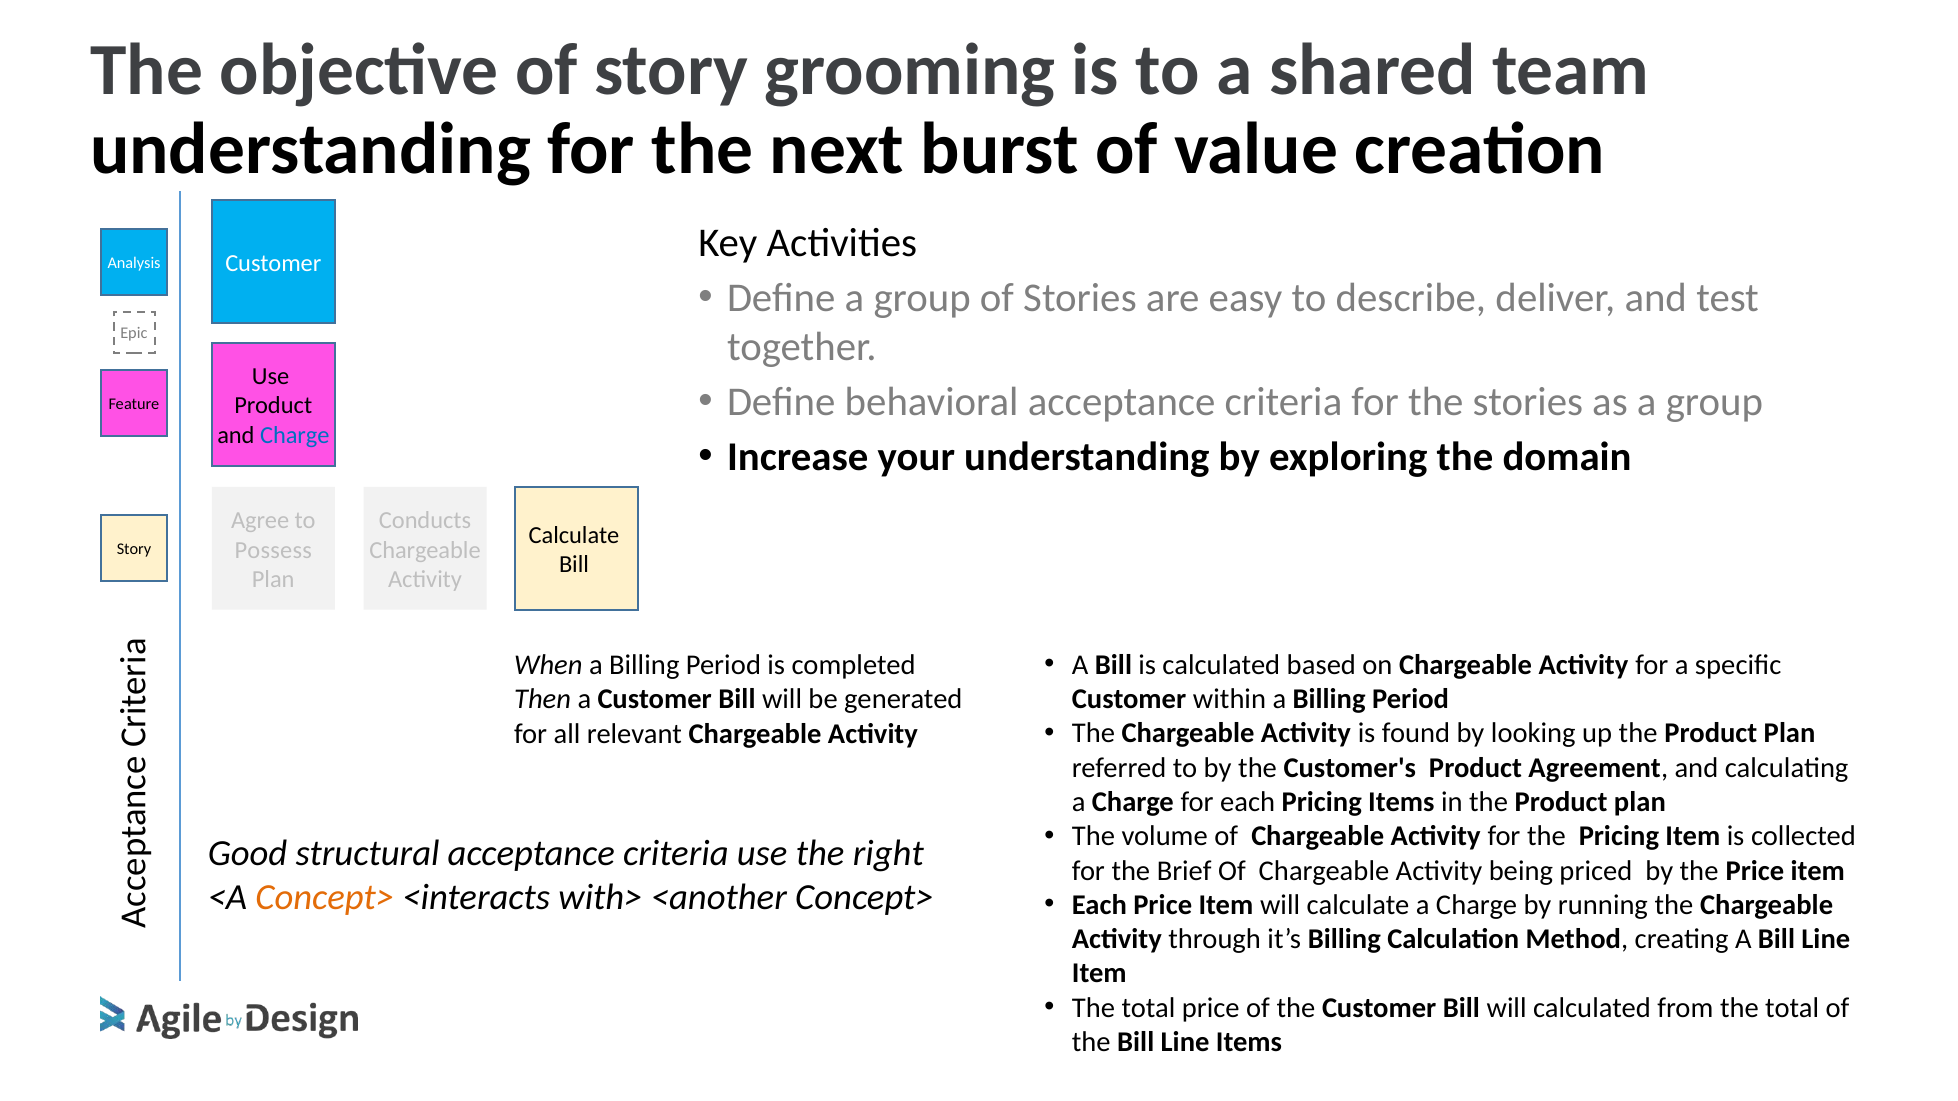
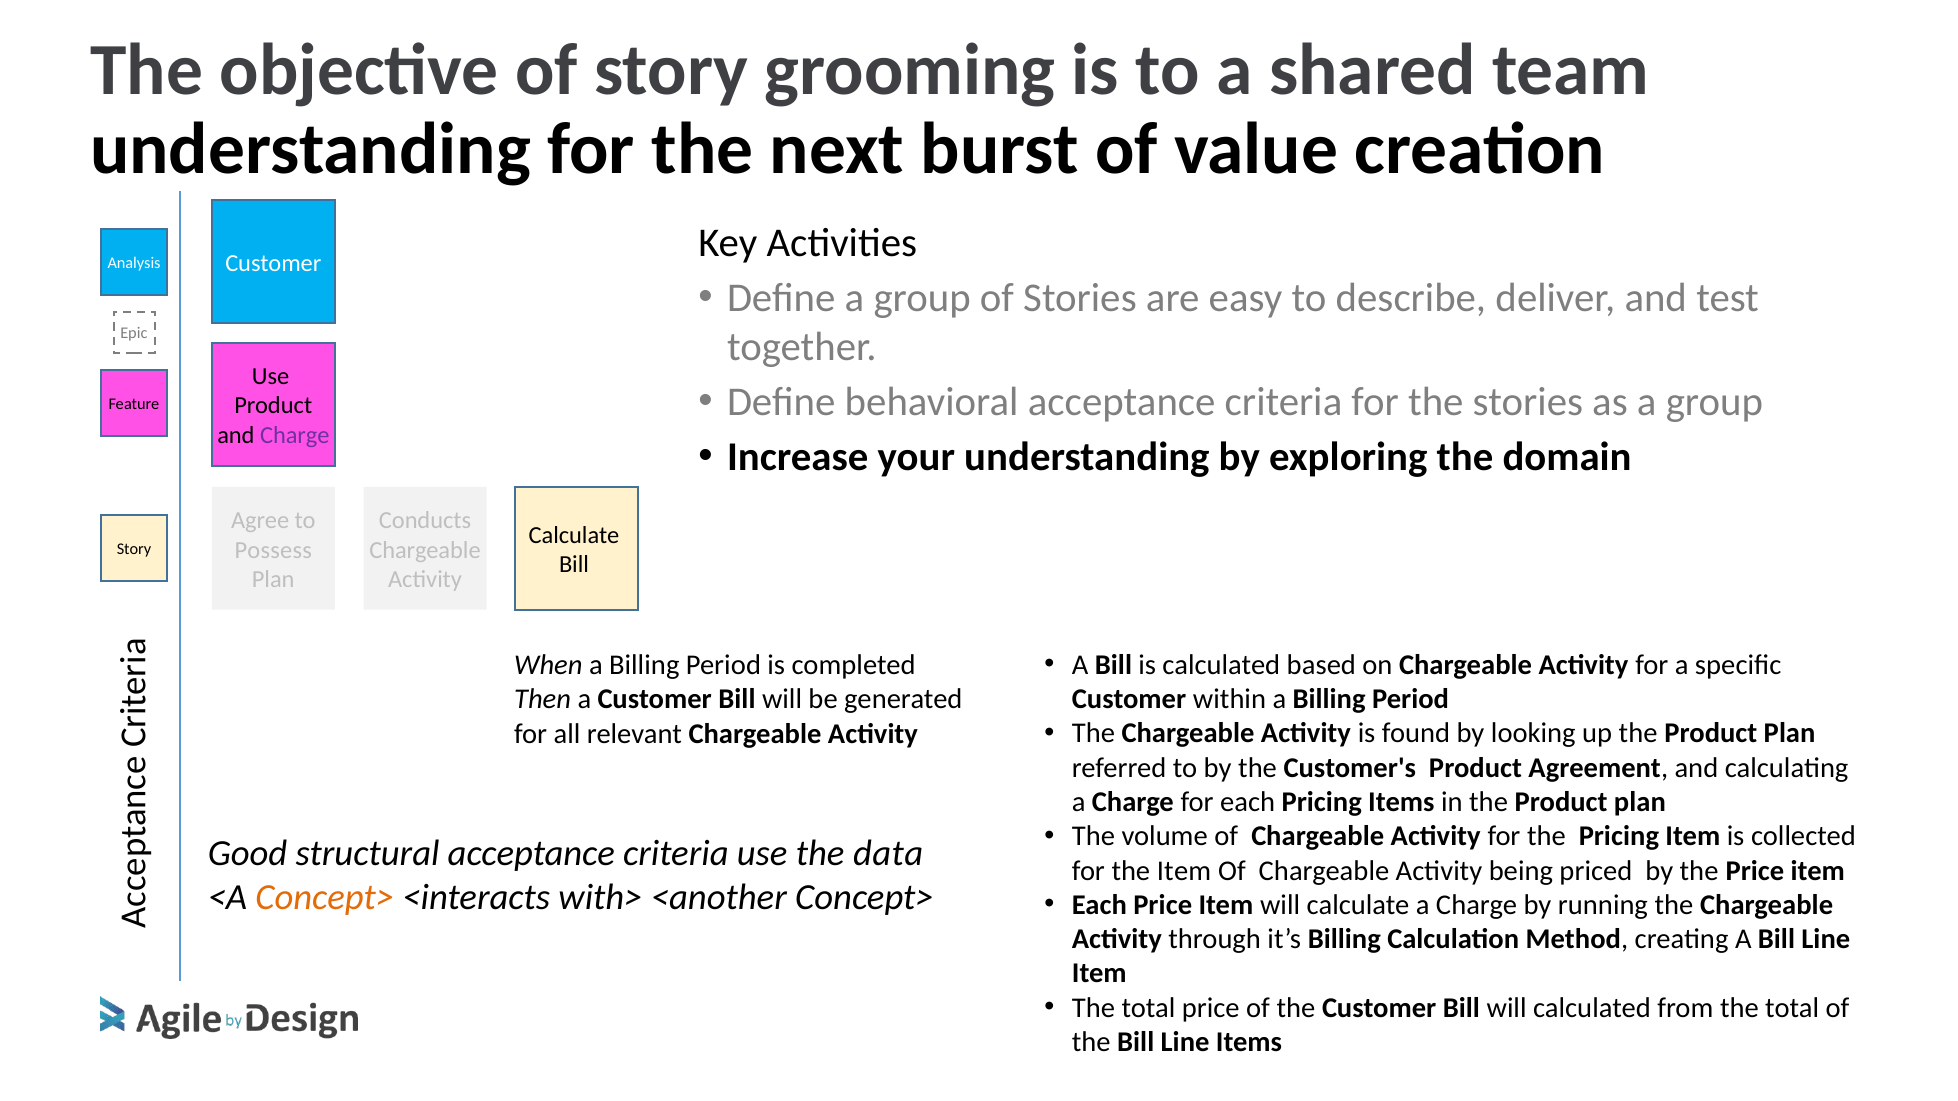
Charge at (295, 435) colour: blue -> purple
right: right -> data
the Brief: Brief -> Item
